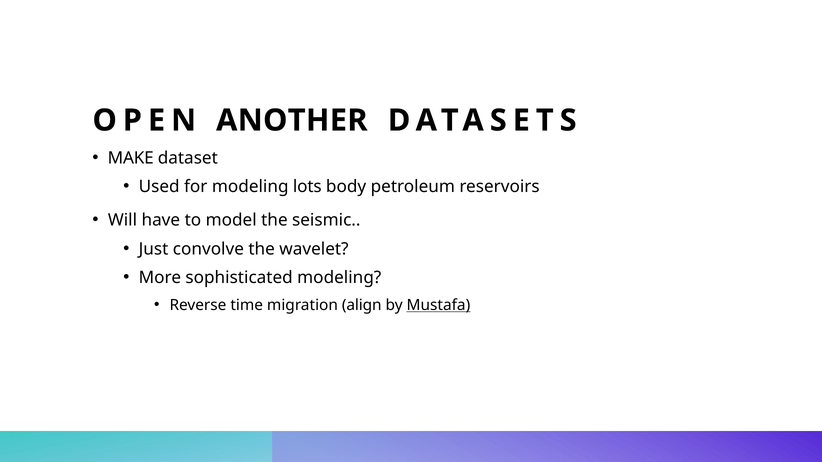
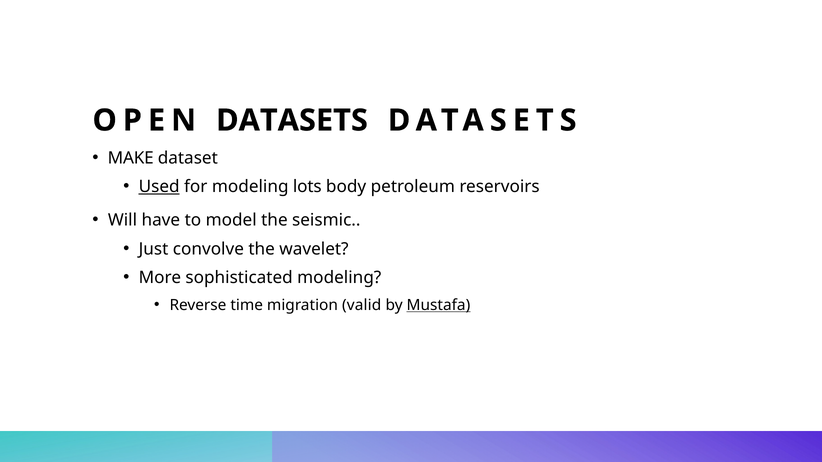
OPEN ANOTHER: ANOTHER -> DATASETS
Used underline: none -> present
align: align -> valid
